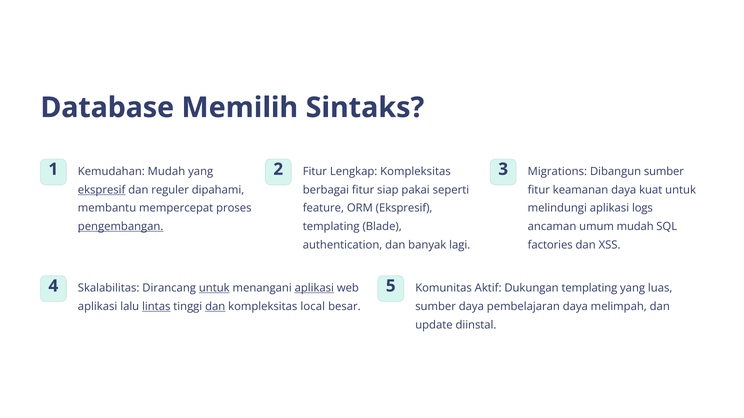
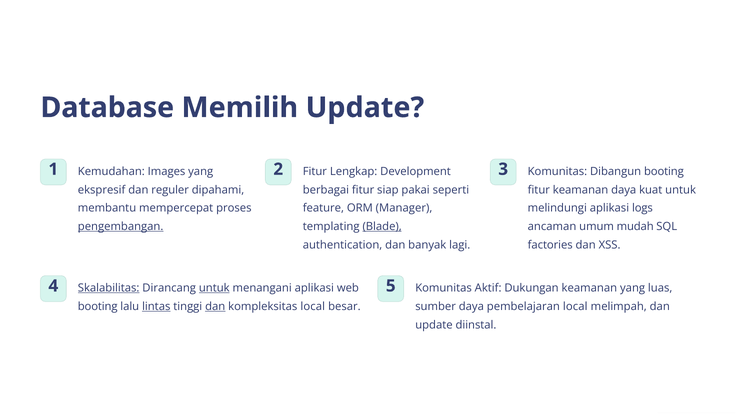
Memilih Sintaks: Sintaks -> Update
Kemudahan Mudah: Mudah -> Images
Lengkap Kompleksitas: Kompleksitas -> Development
3 Migrations: Migrations -> Komunitas
Dibangun sumber: sumber -> booting
ekspresif at (102, 190) underline: present -> none
ORM Ekspresif: Ekspresif -> Manager
Blade underline: none -> present
Skalabilitas underline: none -> present
aplikasi at (314, 288) underline: present -> none
Dukungan templating: templating -> keamanan
aplikasi at (98, 307): aplikasi -> booting
pembelajaran daya: daya -> local
